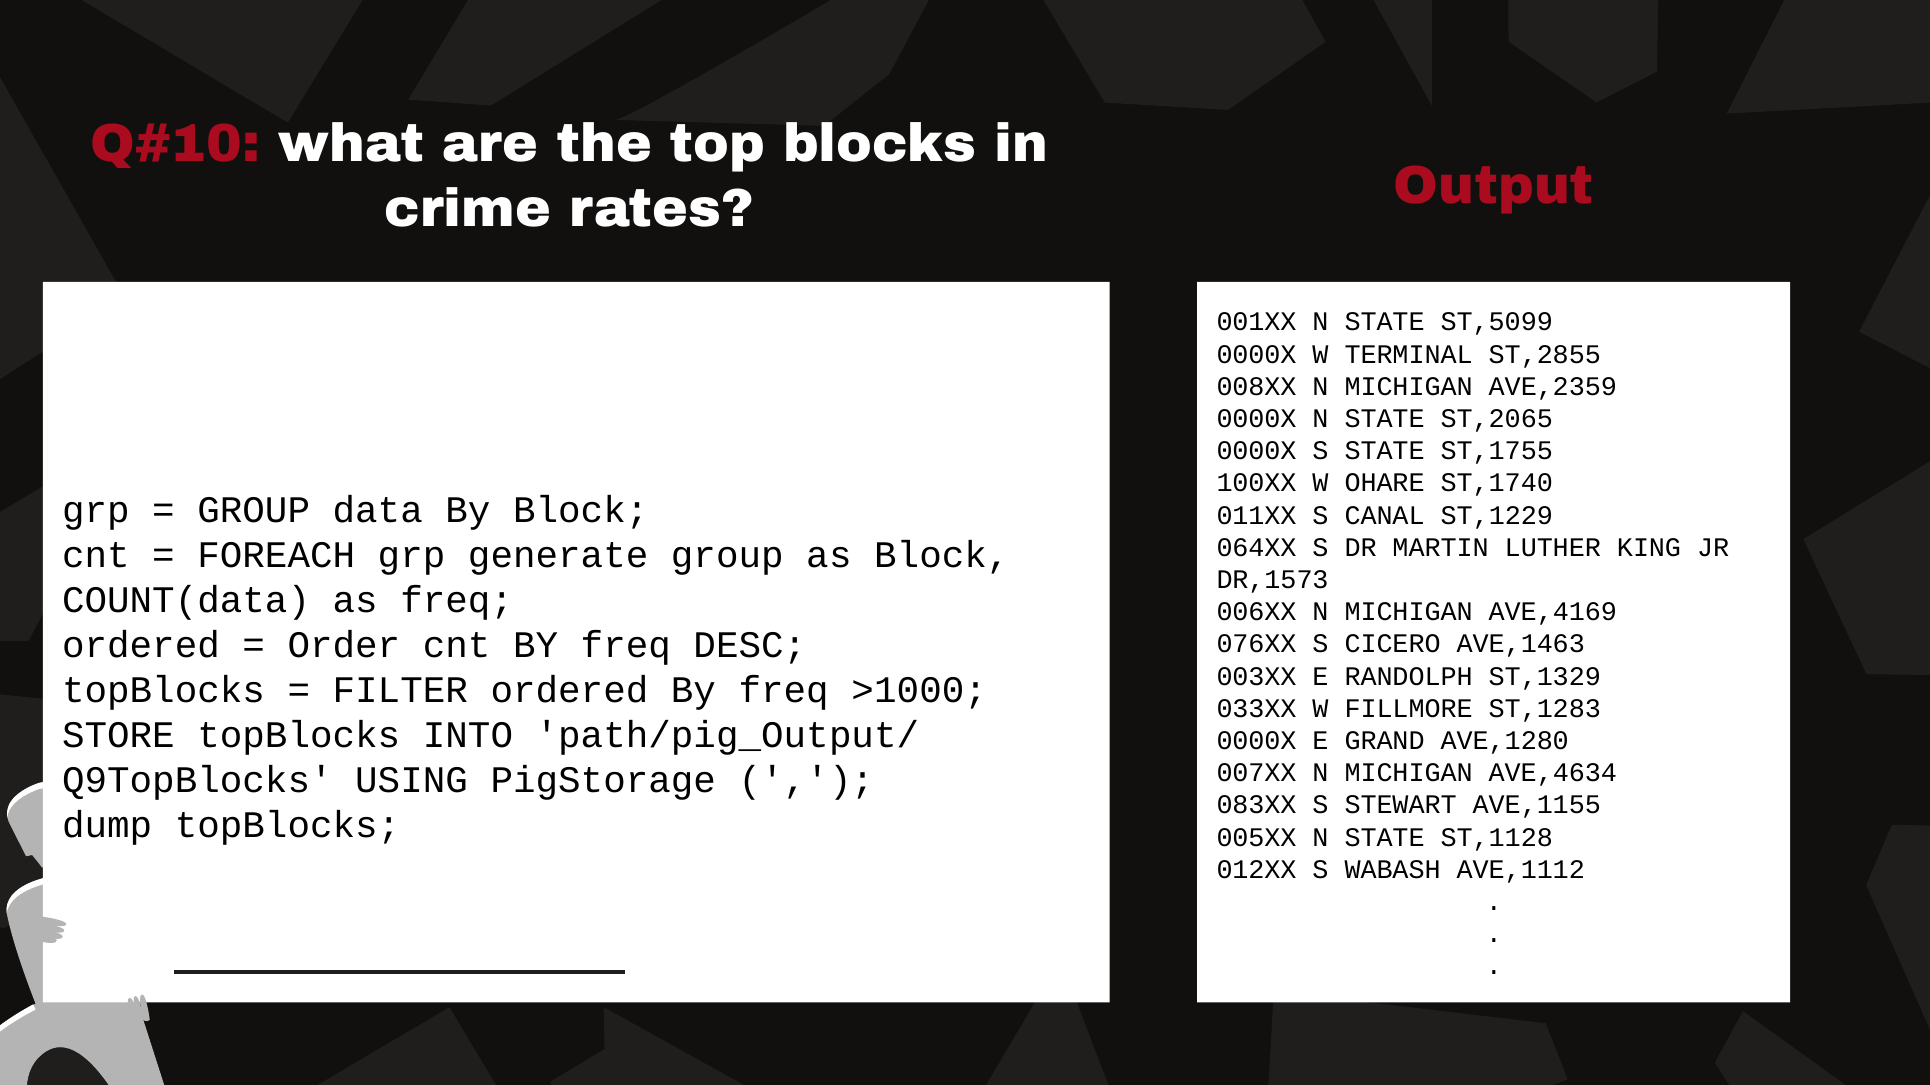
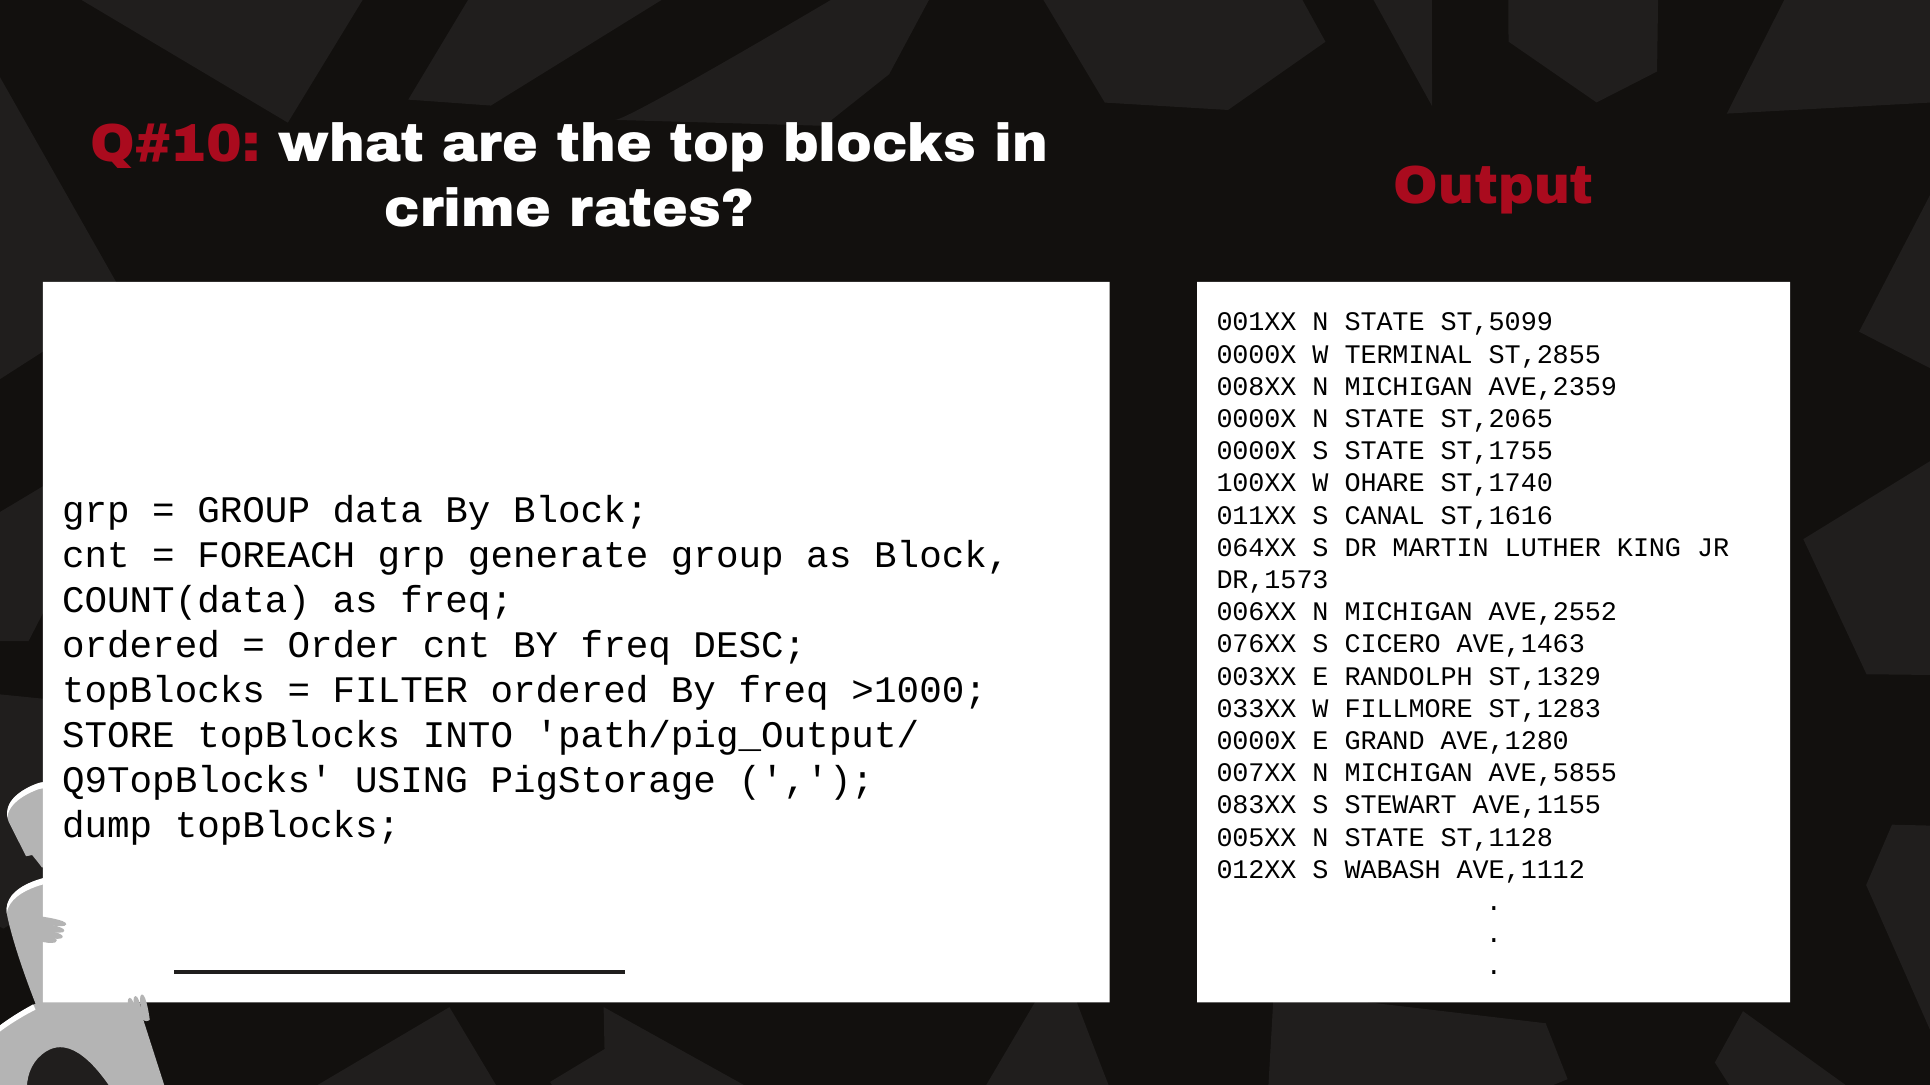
ST,1229: ST,1229 -> ST,1616
AVE,4169: AVE,4169 -> AVE,2552
AVE,4634: AVE,4634 -> AVE,5855
